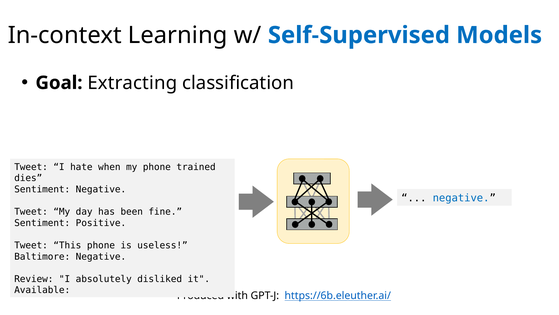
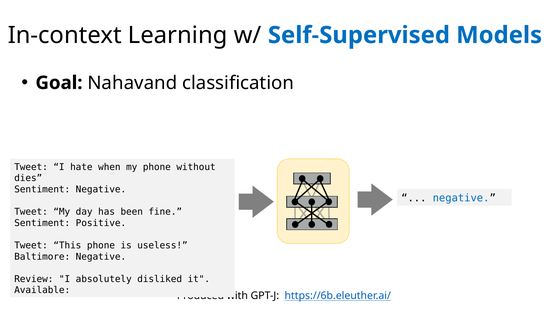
Extracting: Extracting -> Nahavand
trained: trained -> without
